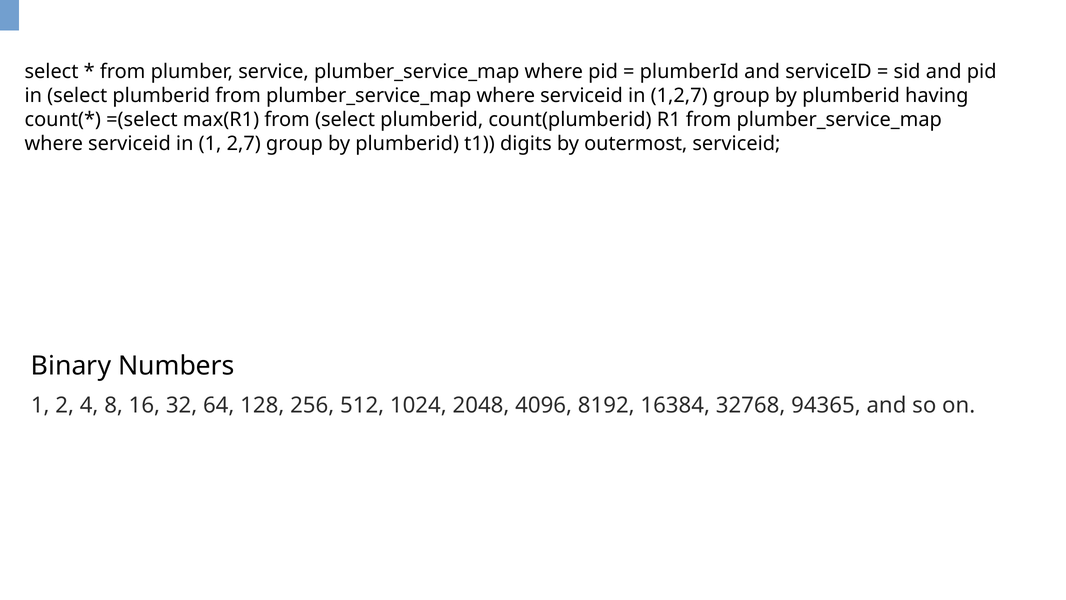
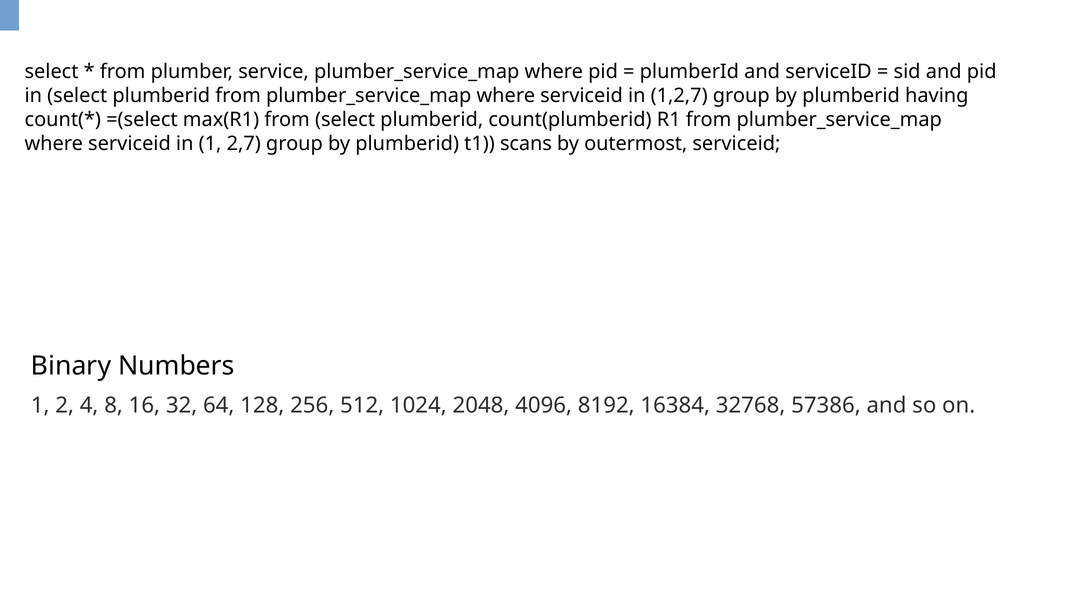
digits: digits -> scans
94365: 94365 -> 57386
